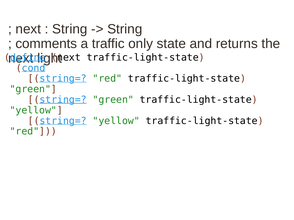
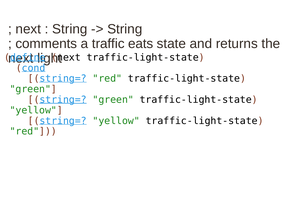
only: only -> eats
